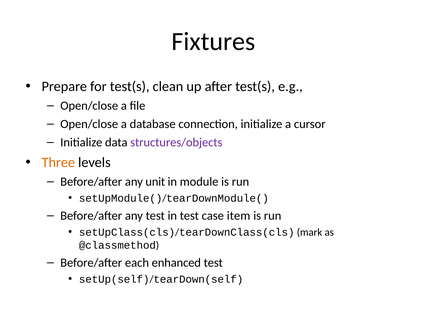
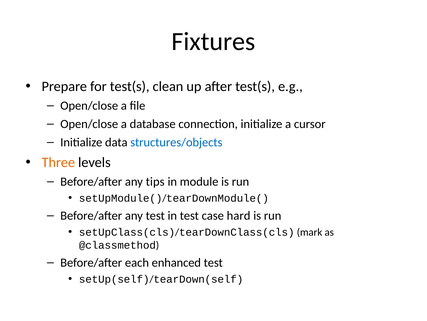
structures/objects colour: purple -> blue
unit: unit -> tips
item: item -> hard
